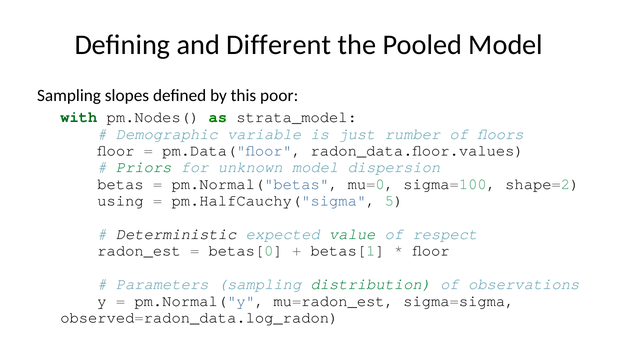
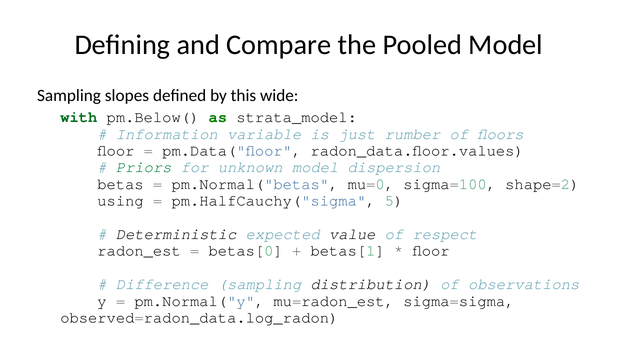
Different: Different -> Compare
poor: poor -> wide
pm.Nodes(: pm.Nodes( -> pm.Below(
Demographic: Demographic -> Information
value colour: green -> black
Parameters: Parameters -> Difference
distribution colour: green -> black
